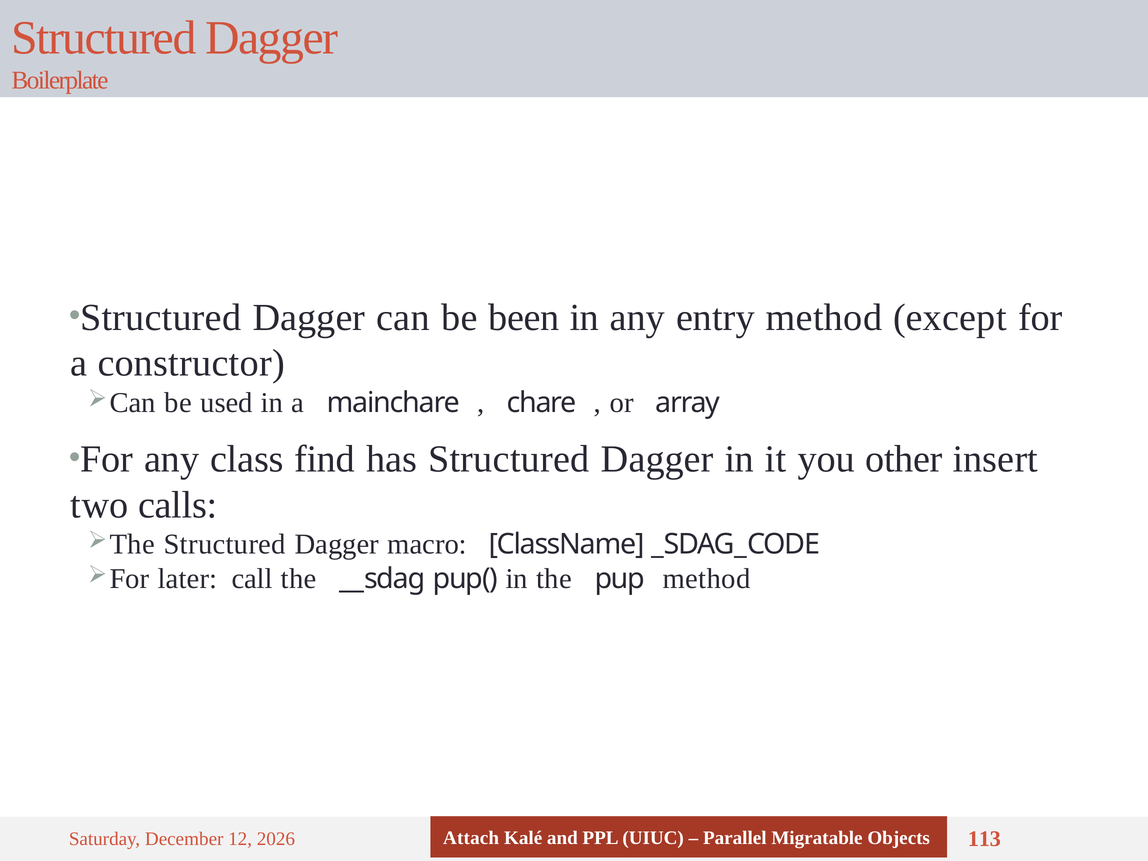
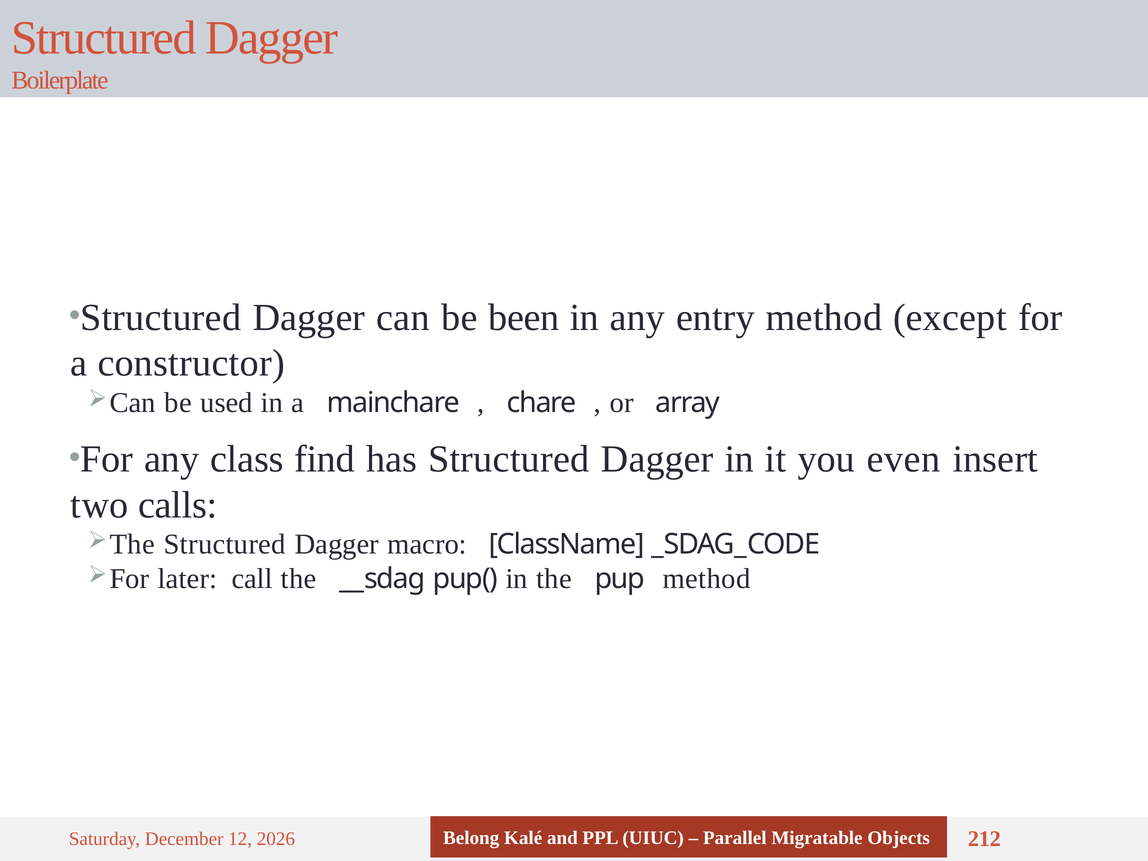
other: other -> even
Attach: Attach -> Belong
113: 113 -> 212
